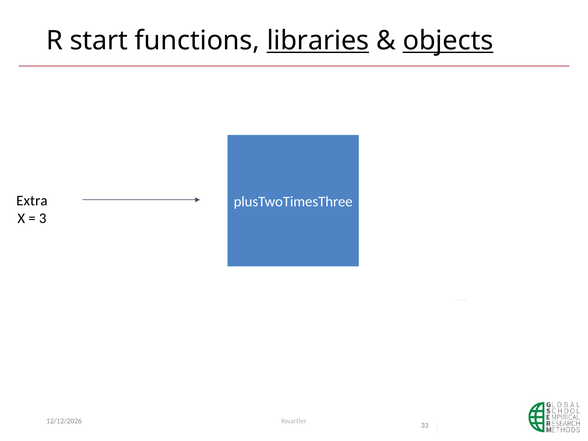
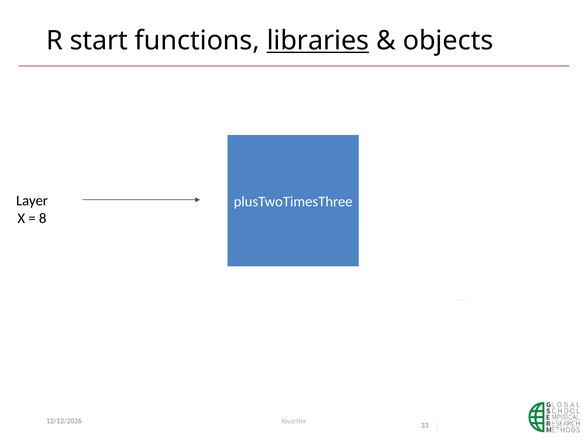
objects underline: present -> none
Extra: Extra -> Layer
3: 3 -> 8
